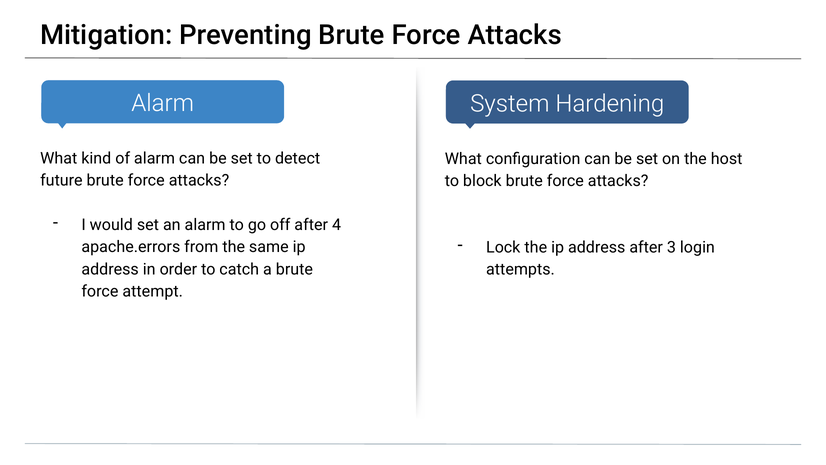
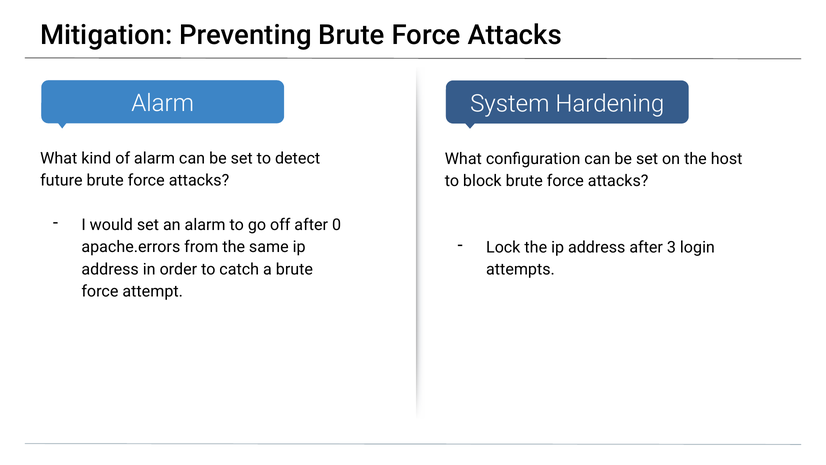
4: 4 -> 0
